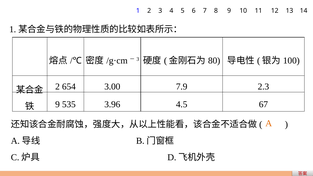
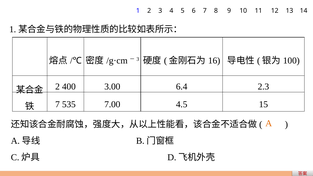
80: 80 -> 16
654: 654 -> 400
7.9: 7.9 -> 6.4
9 at (57, 104): 9 -> 7
3.96: 3.96 -> 7.00
67: 67 -> 15
